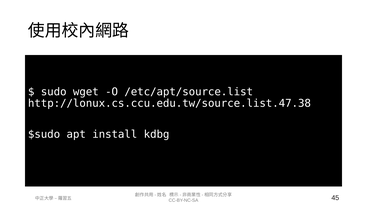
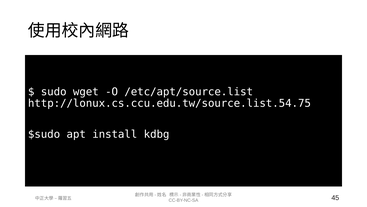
http://lonux.cs.ccu.edu.tw/source.list.47.38: http://lonux.cs.ccu.edu.tw/source.list.47.38 -> http://lonux.cs.ccu.edu.tw/source.list.54.75
